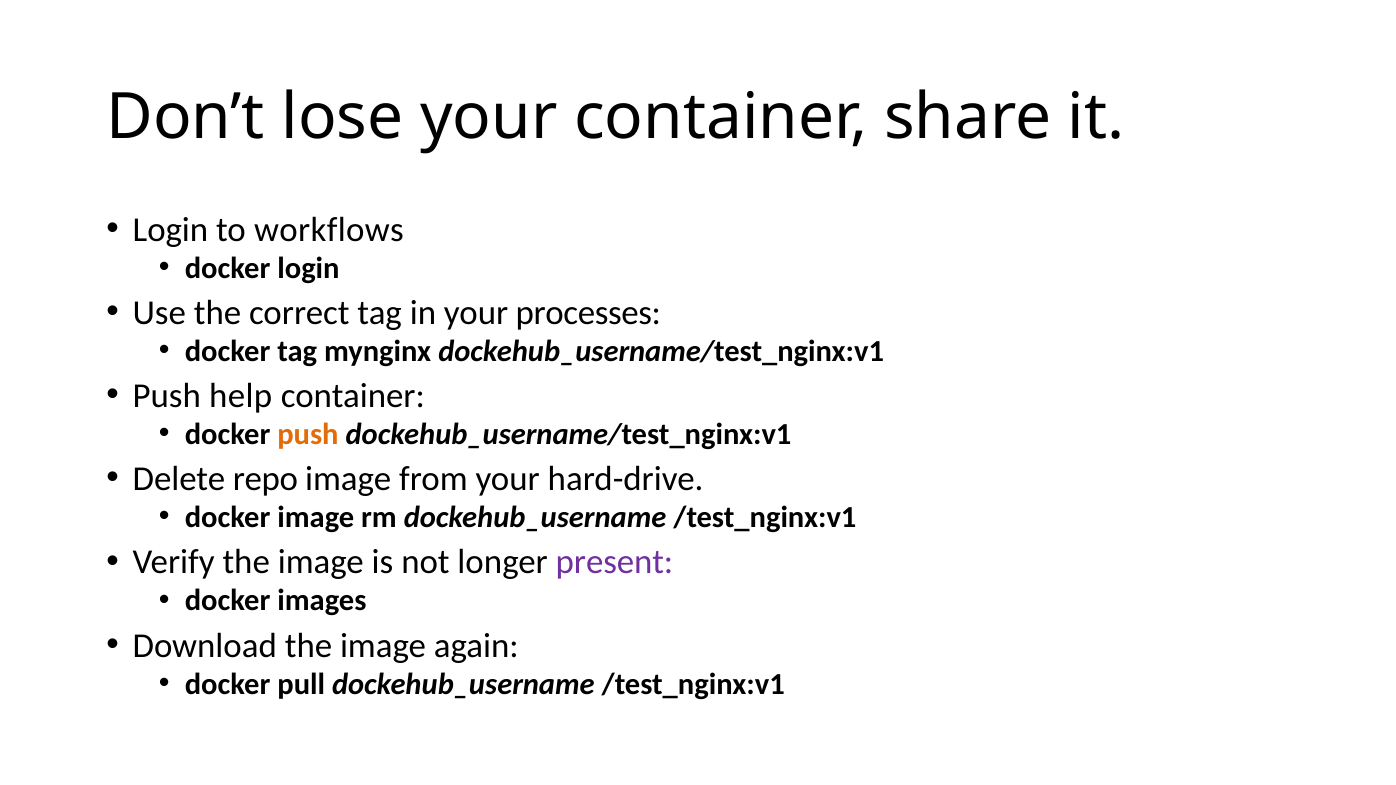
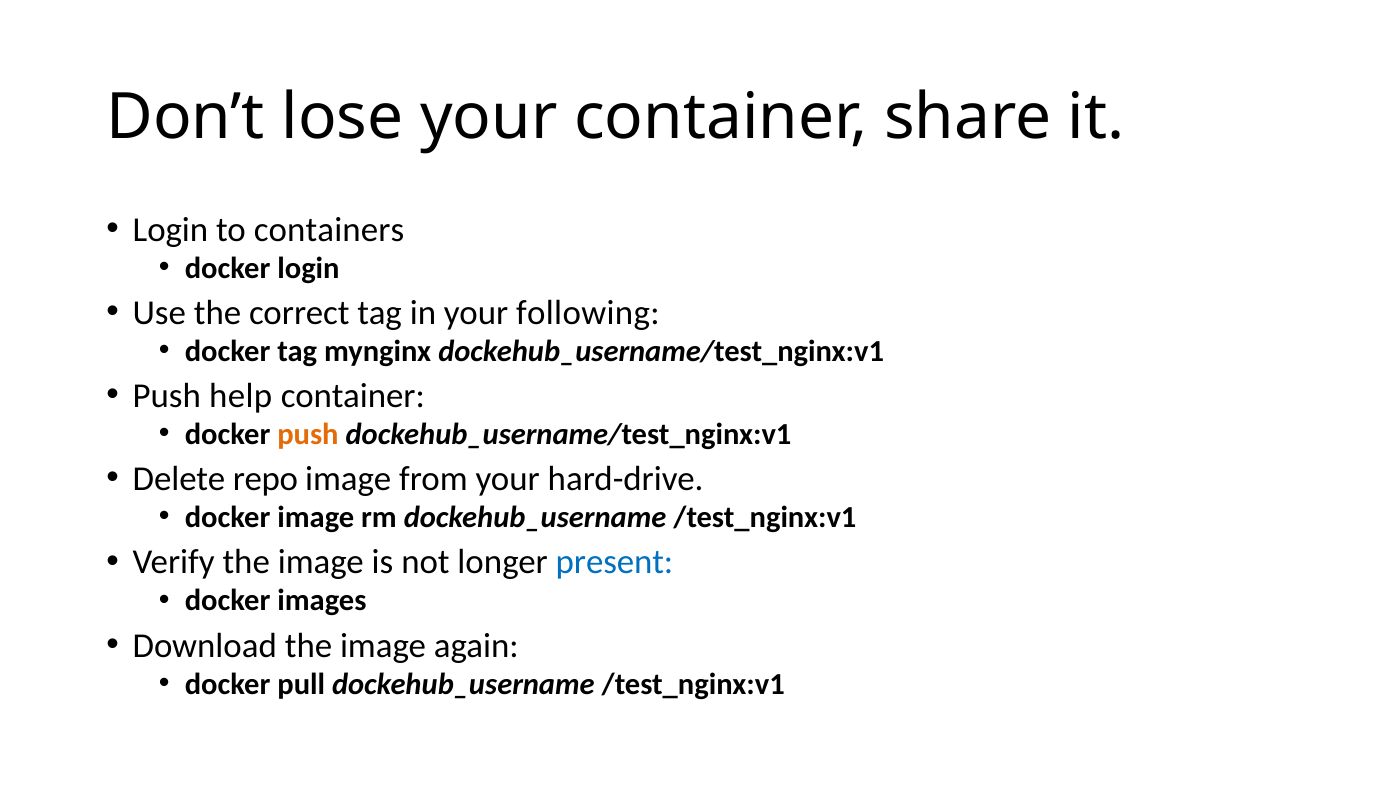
workflows: workflows -> containers
processes: processes -> following
present colour: purple -> blue
